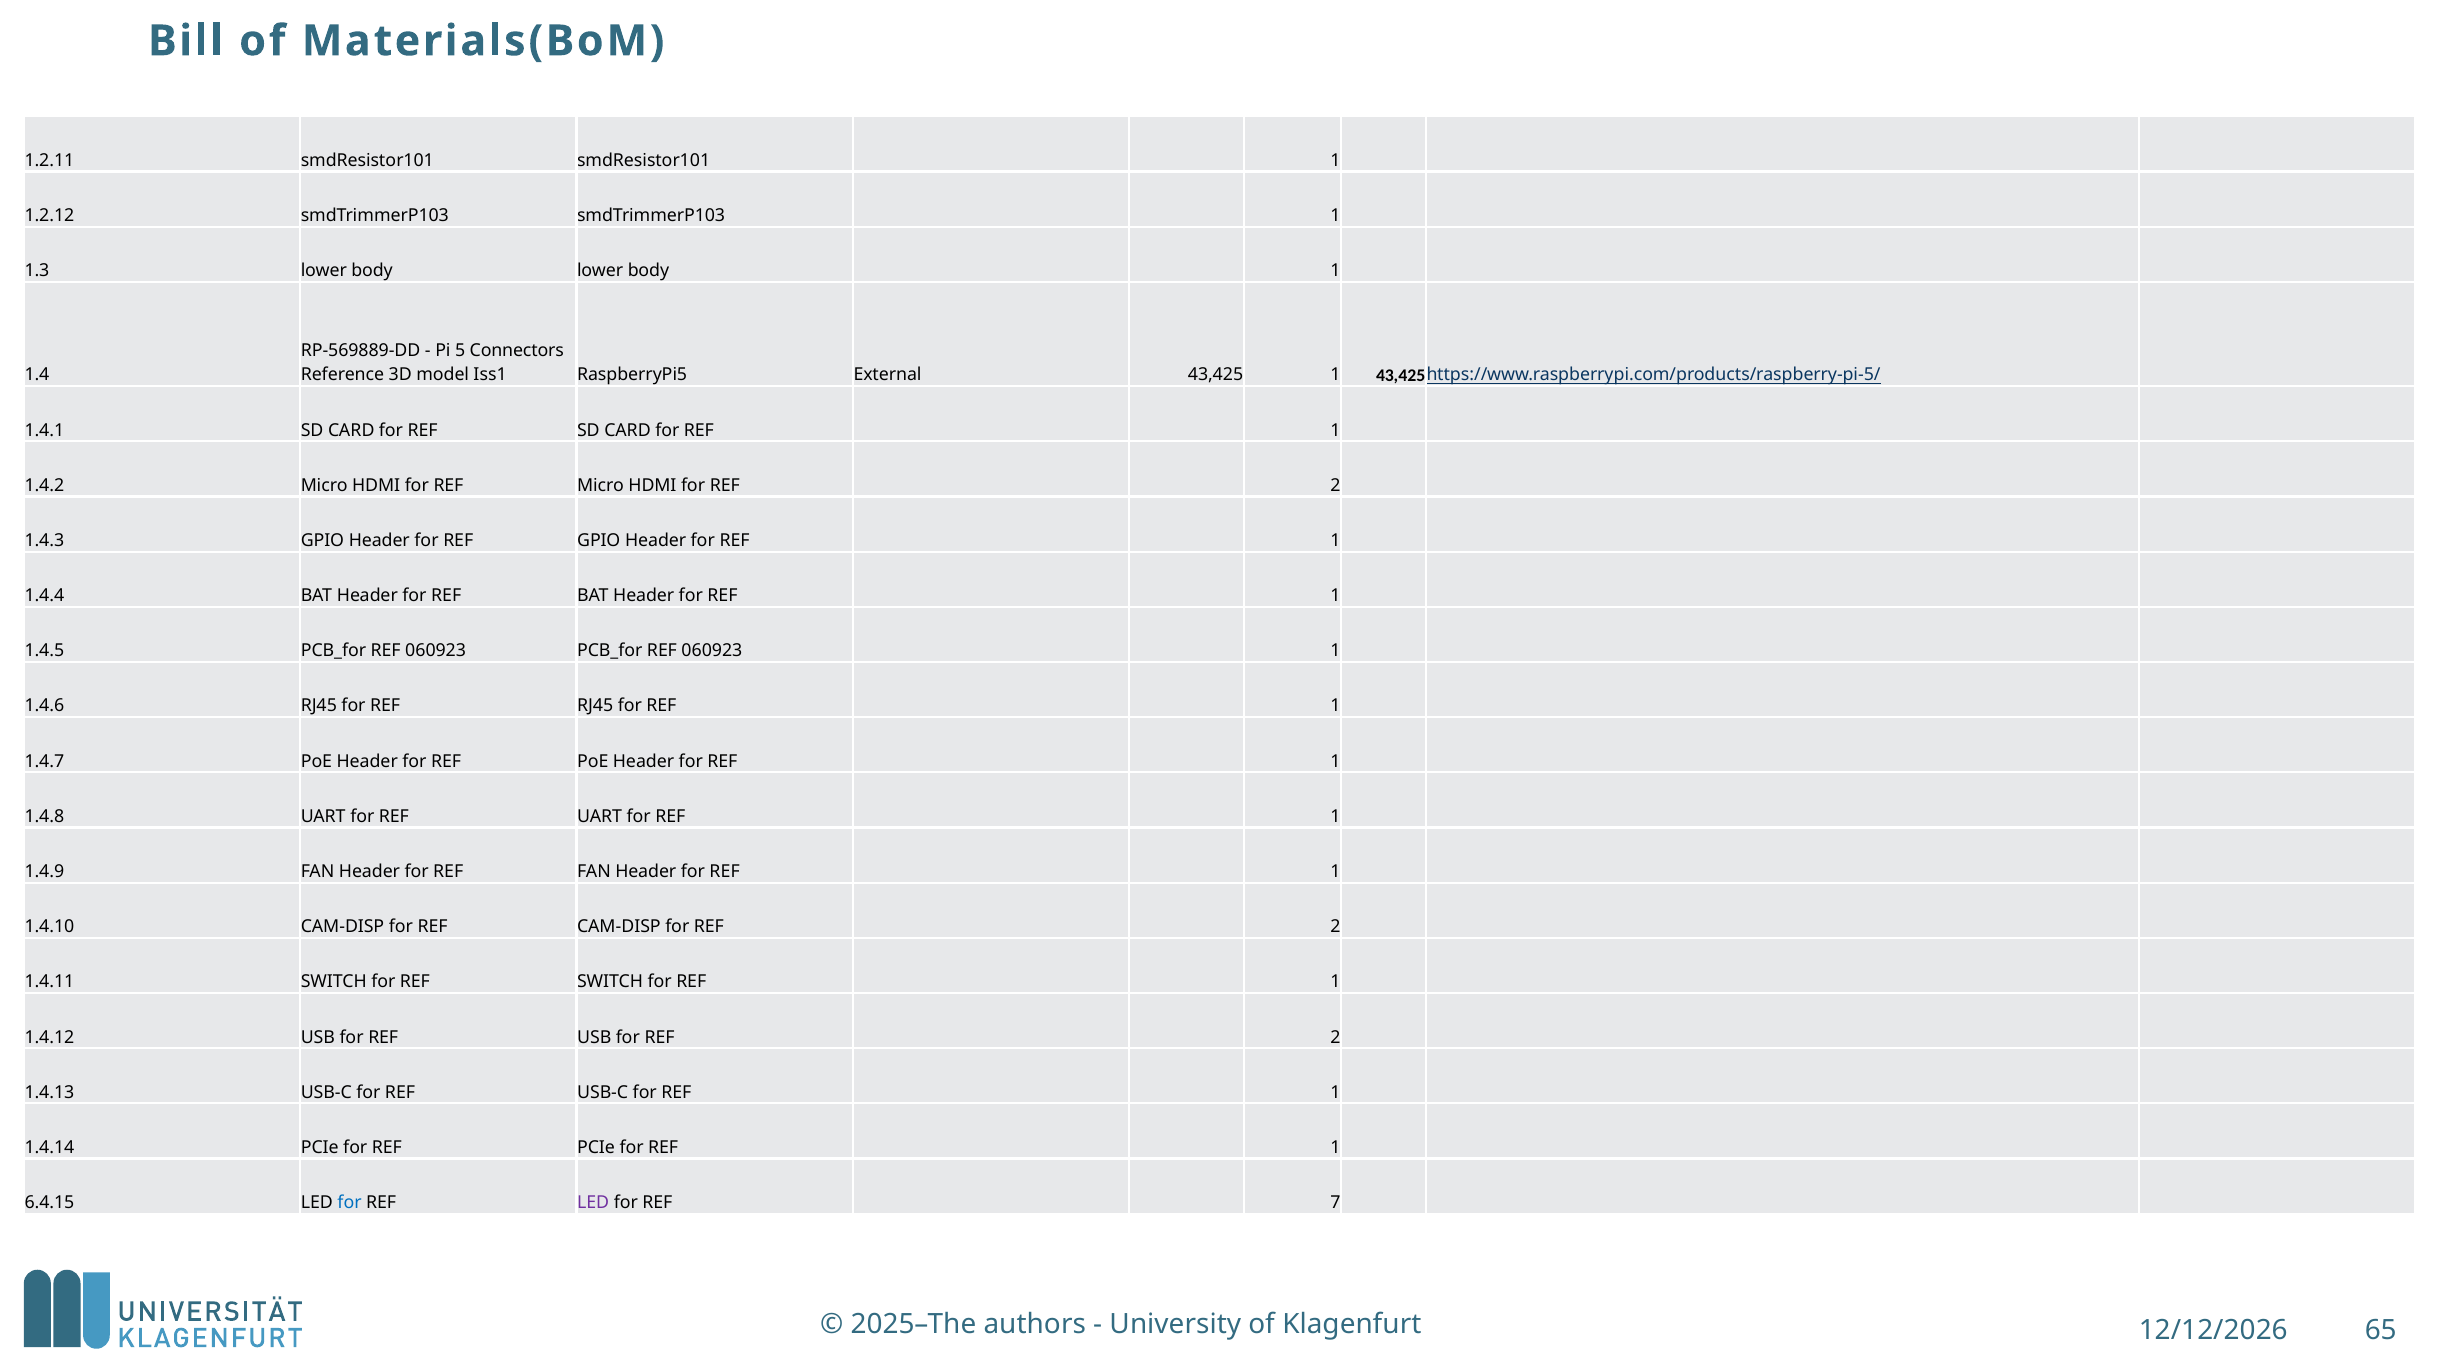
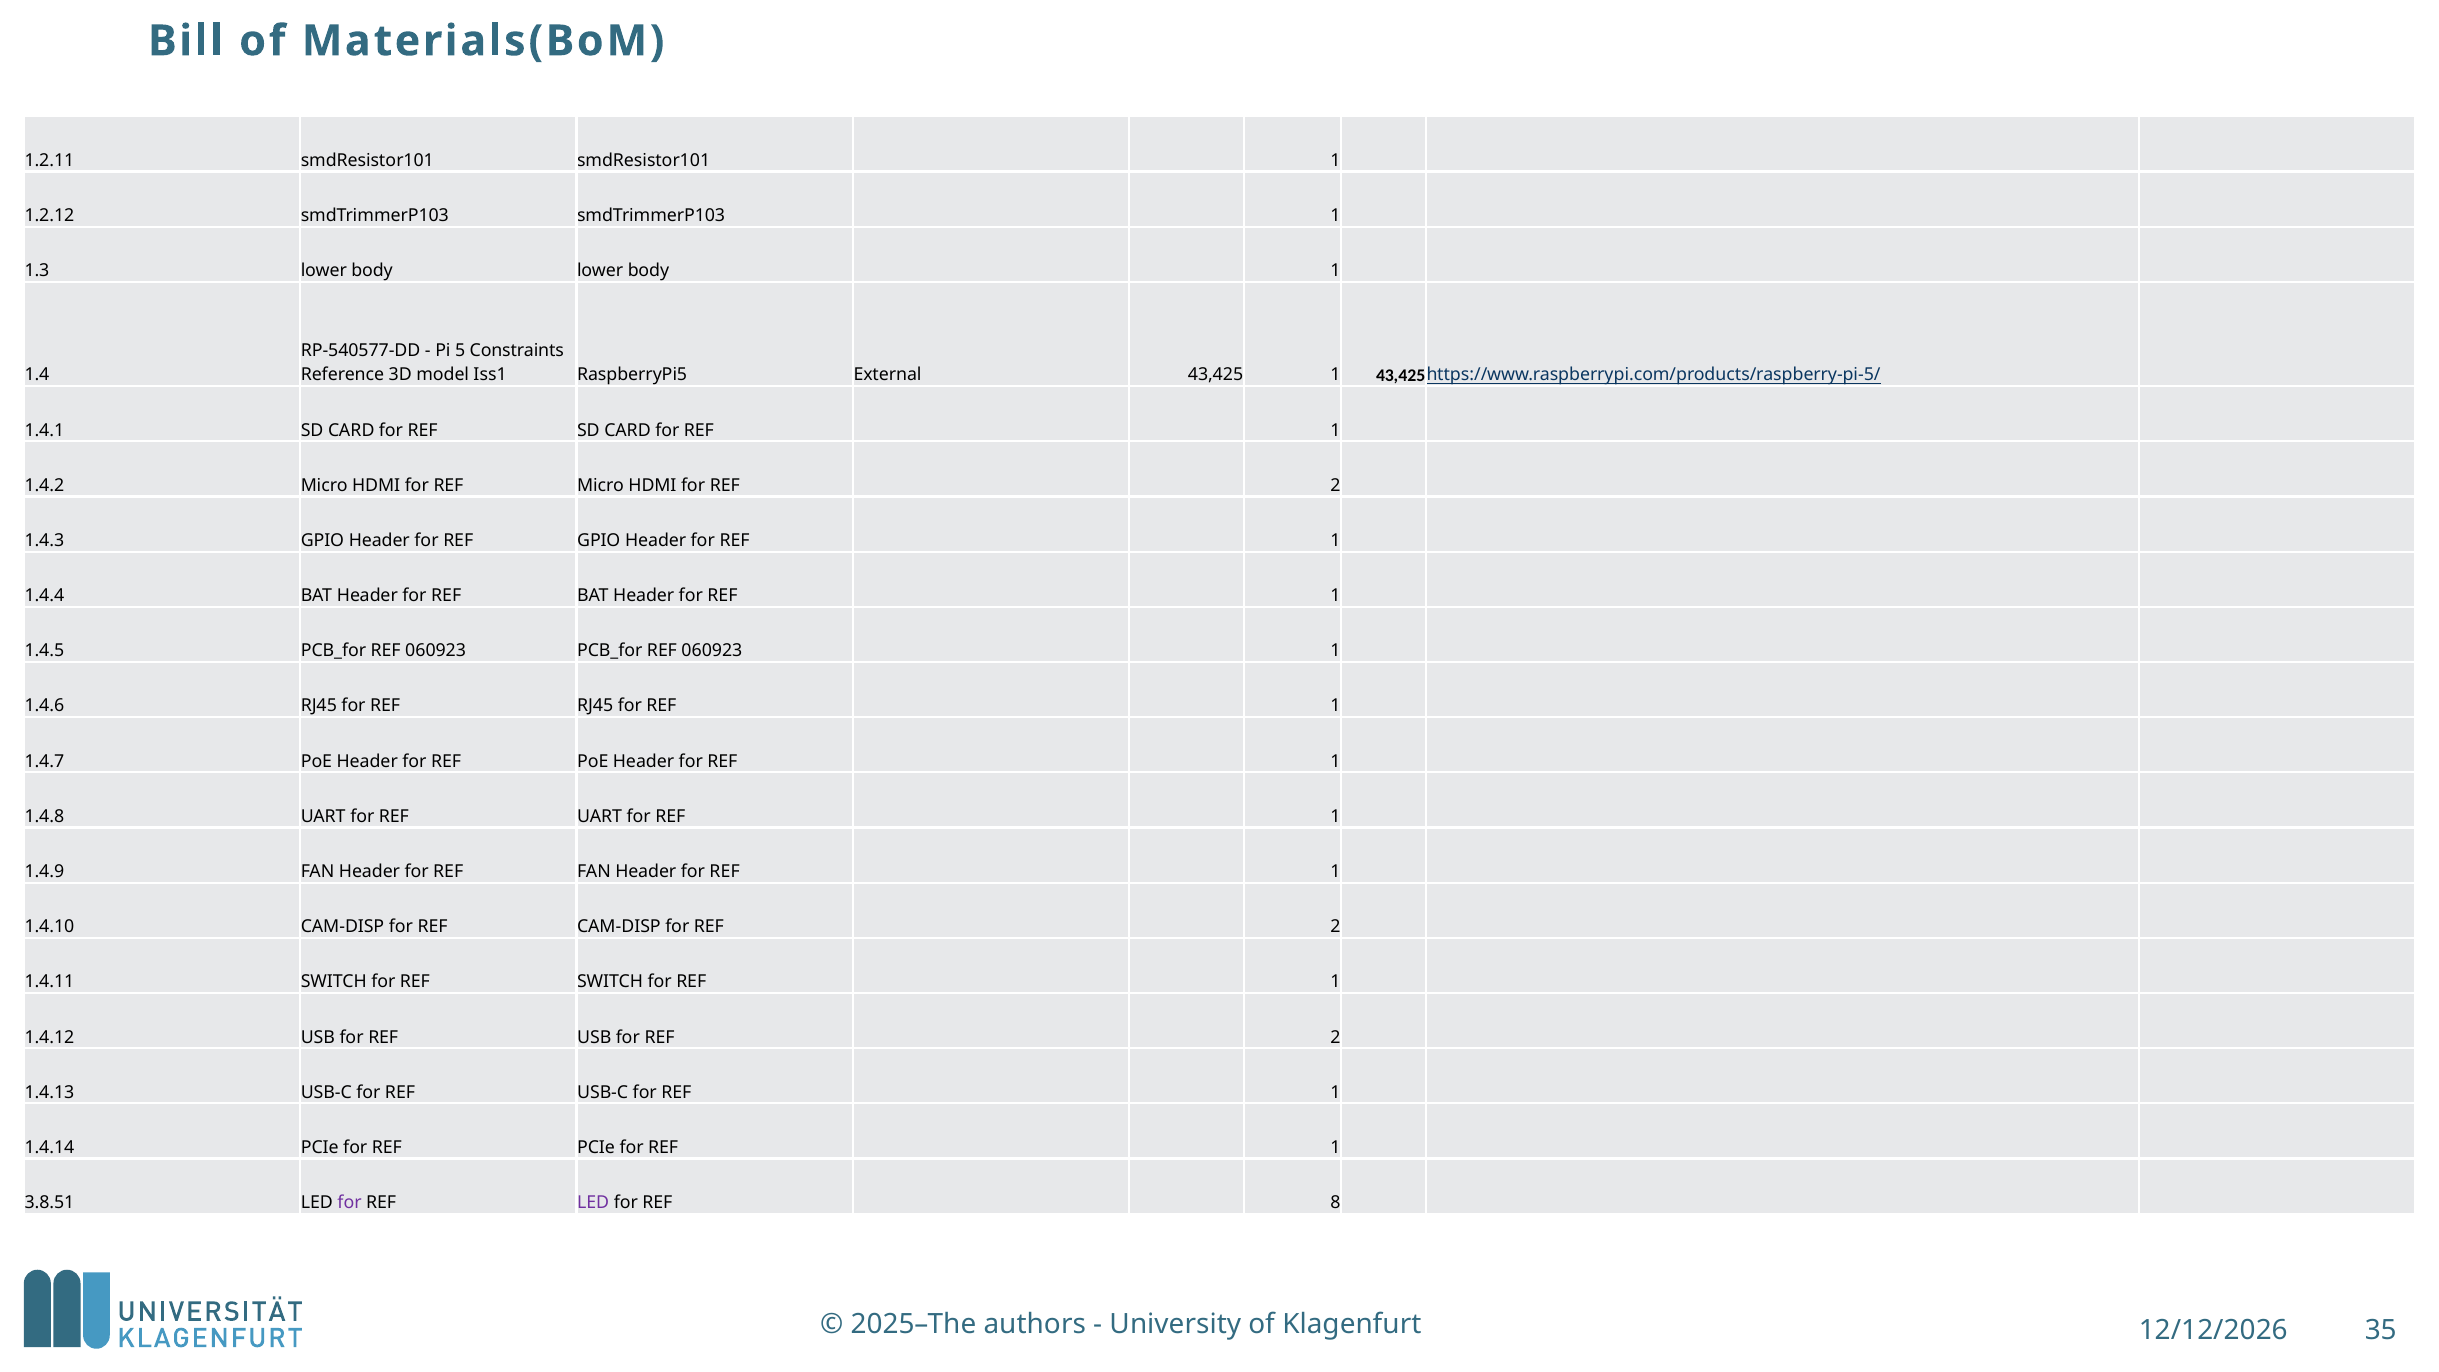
RP-569889-DD: RP-569889-DD -> RP-540577-DD
Connectors: Connectors -> Constraints
6.4.15: 6.4.15 -> 3.8.51
for at (350, 1203) colour: blue -> purple
7: 7 -> 8
65: 65 -> 35
